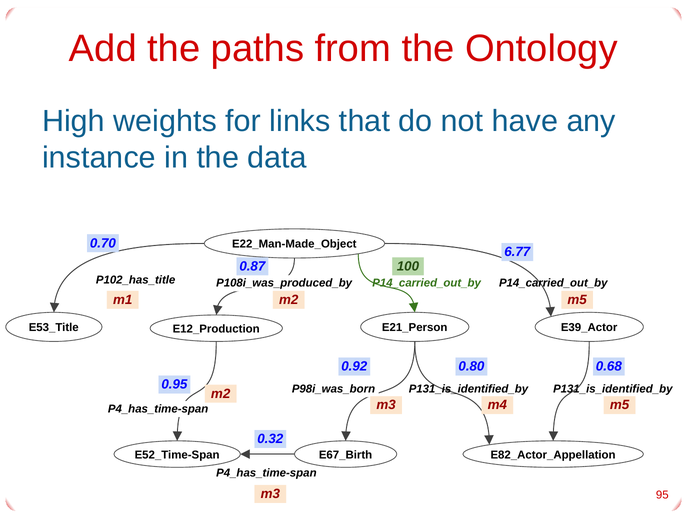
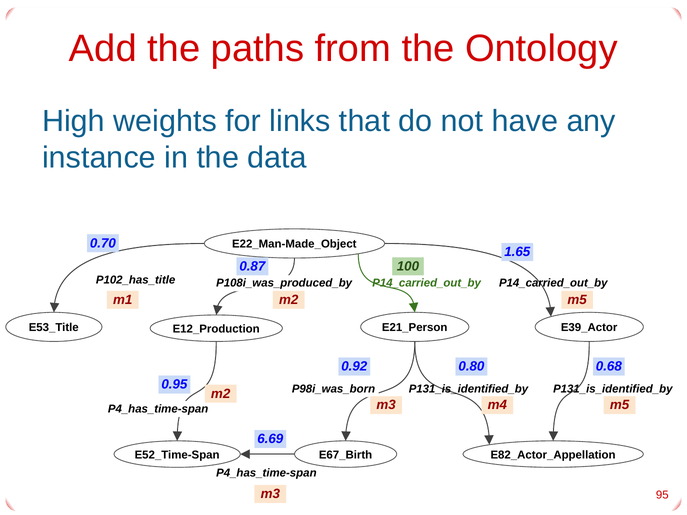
6.77: 6.77 -> 1.65
0.32: 0.32 -> 6.69
